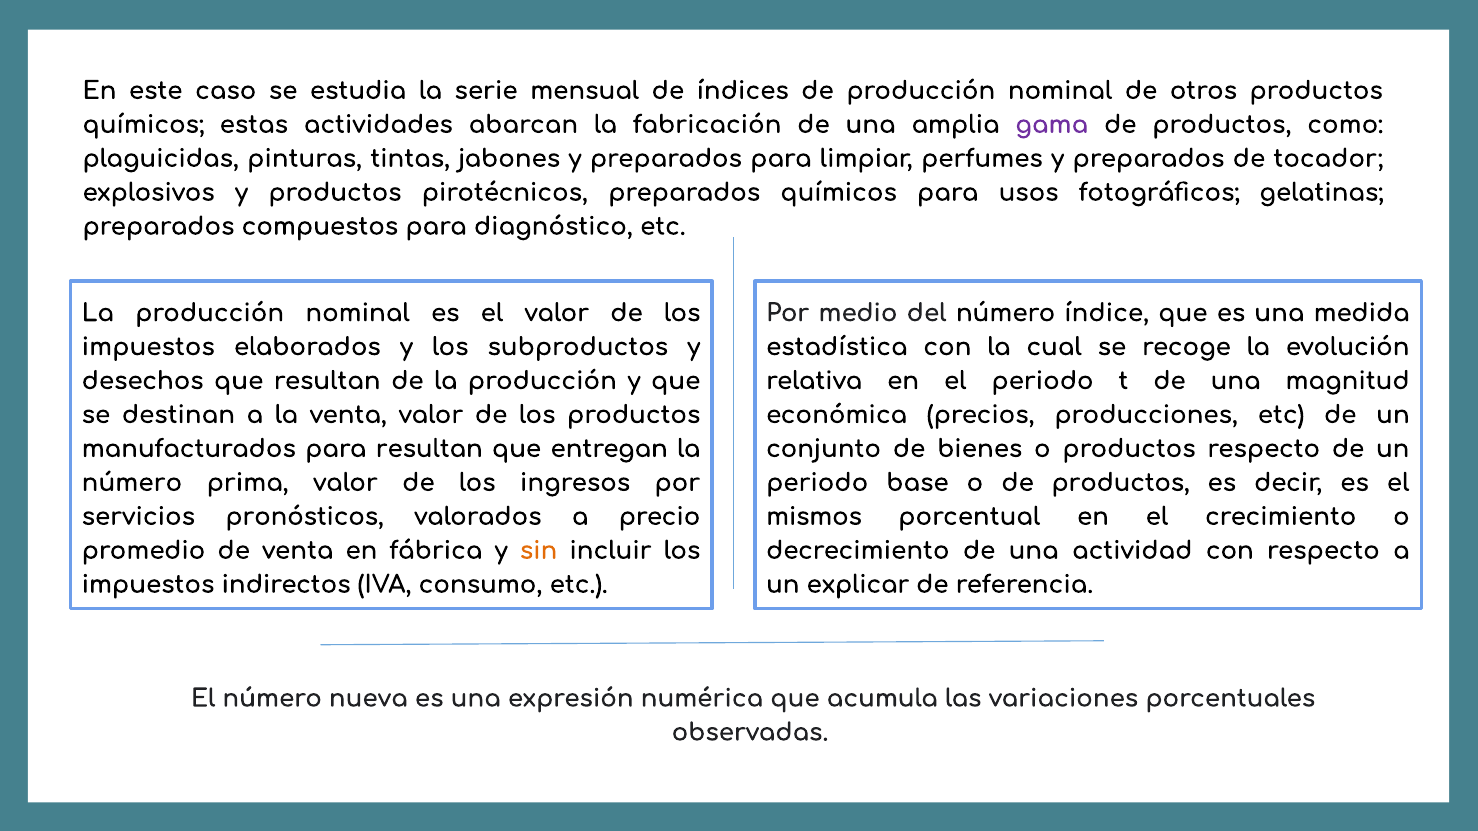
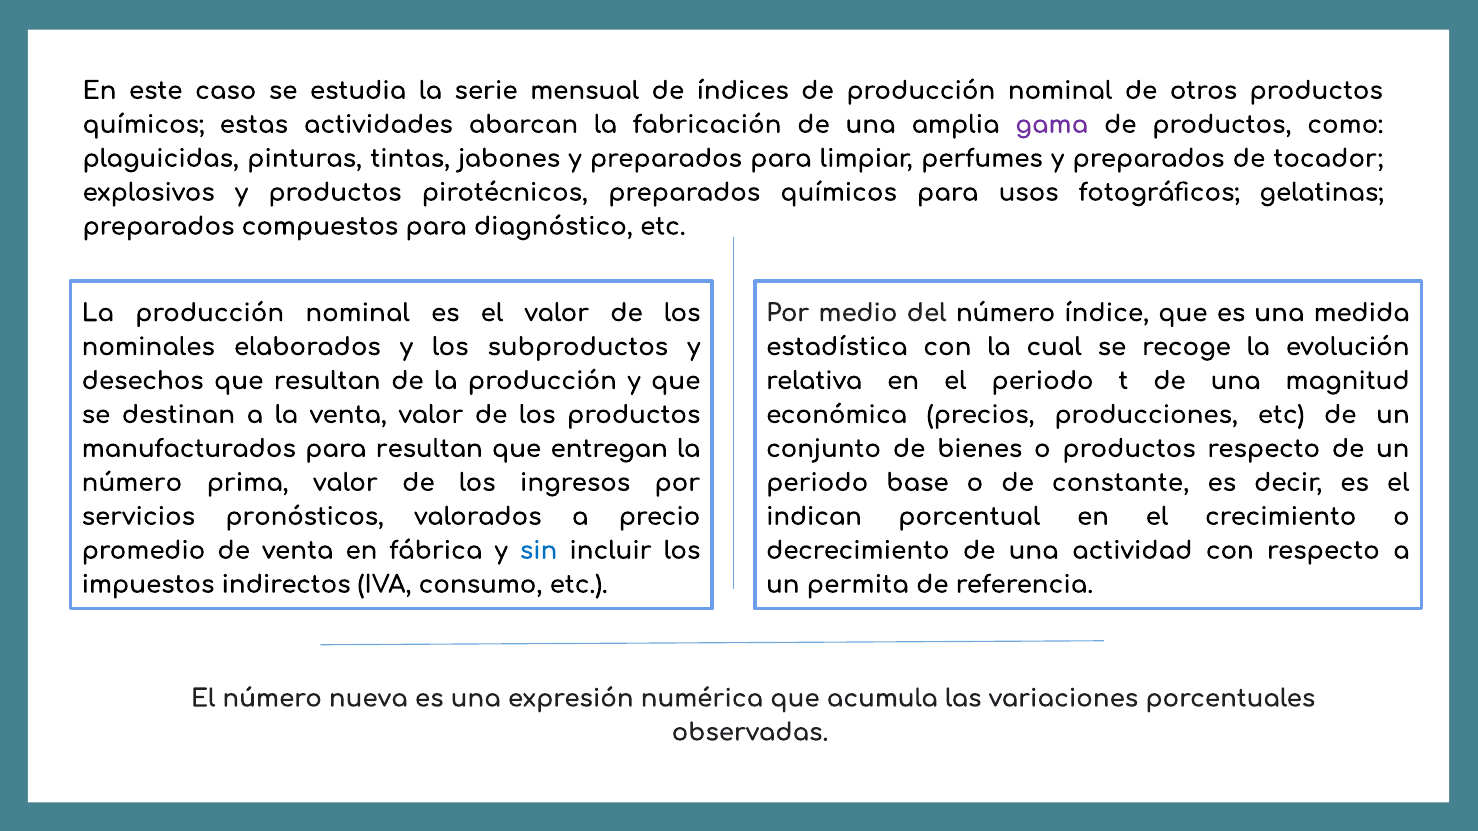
impuestos at (148, 347): impuestos -> nominales
o de productos: productos -> constante
mismos: mismos -> indican
sin colour: orange -> blue
explicar: explicar -> permita
